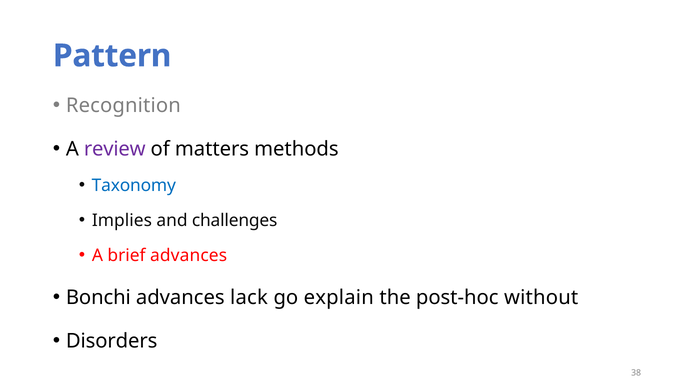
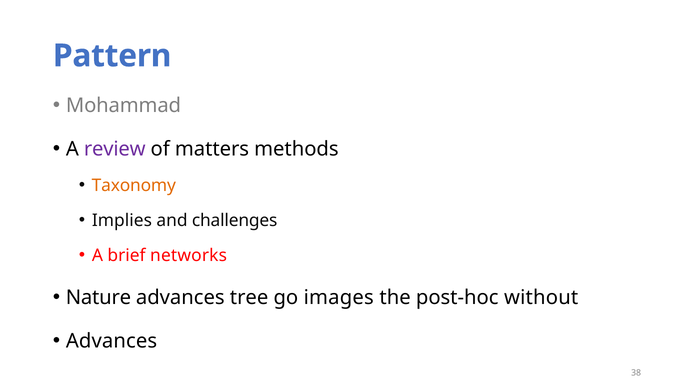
Recognition: Recognition -> Mohammad
Taxonomy colour: blue -> orange
brief advances: advances -> networks
Bonchi: Bonchi -> Nature
lack: lack -> tree
explain: explain -> images
Disorders at (112, 341): Disorders -> Advances
